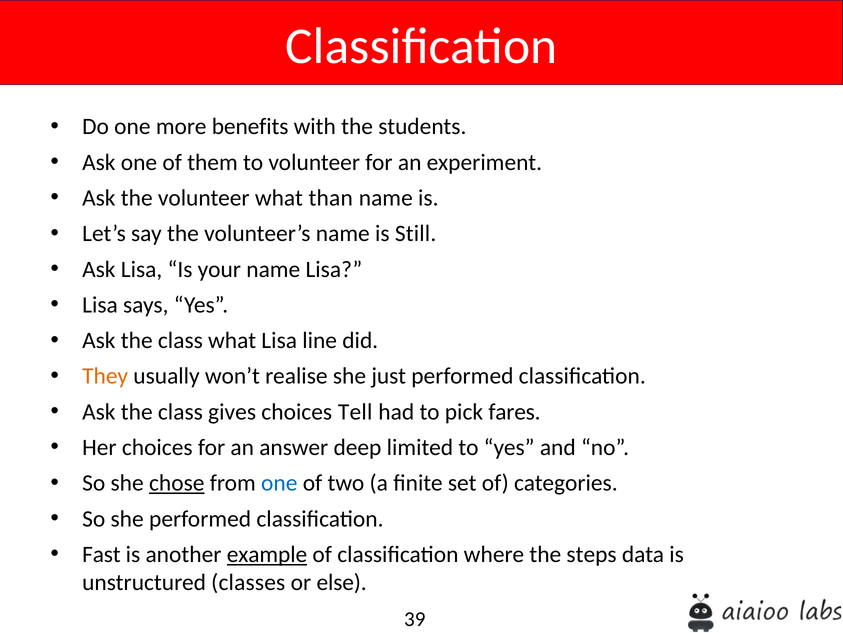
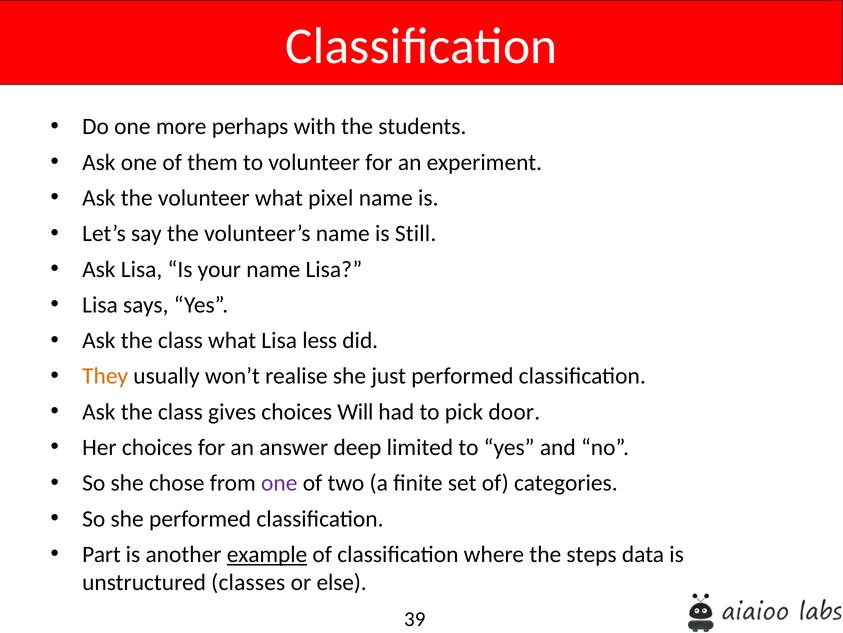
benefits: benefits -> perhaps
than: than -> pixel
line: line -> less
Tell: Tell -> Will
fares: fares -> door
chose underline: present -> none
one at (279, 483) colour: blue -> purple
Fast: Fast -> Part
